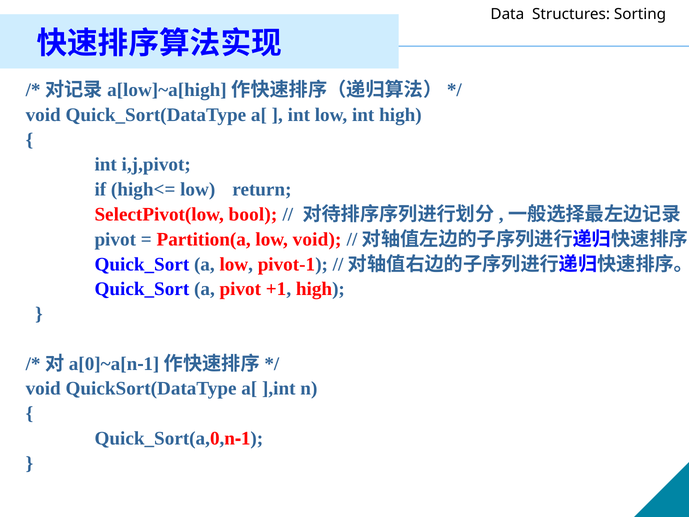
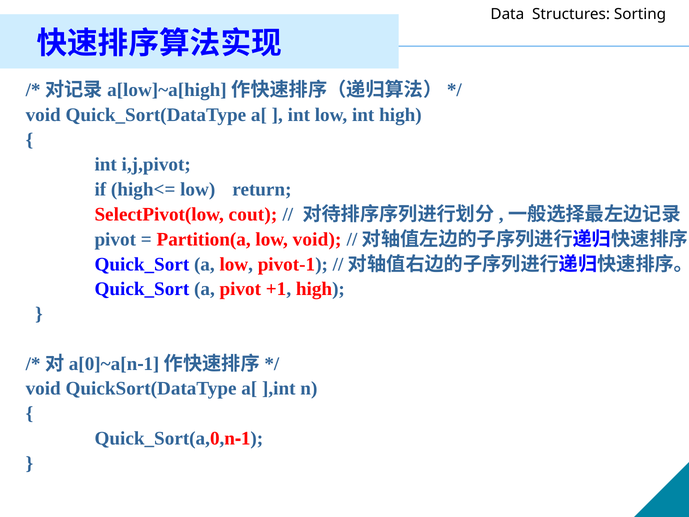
bool: bool -> cout
